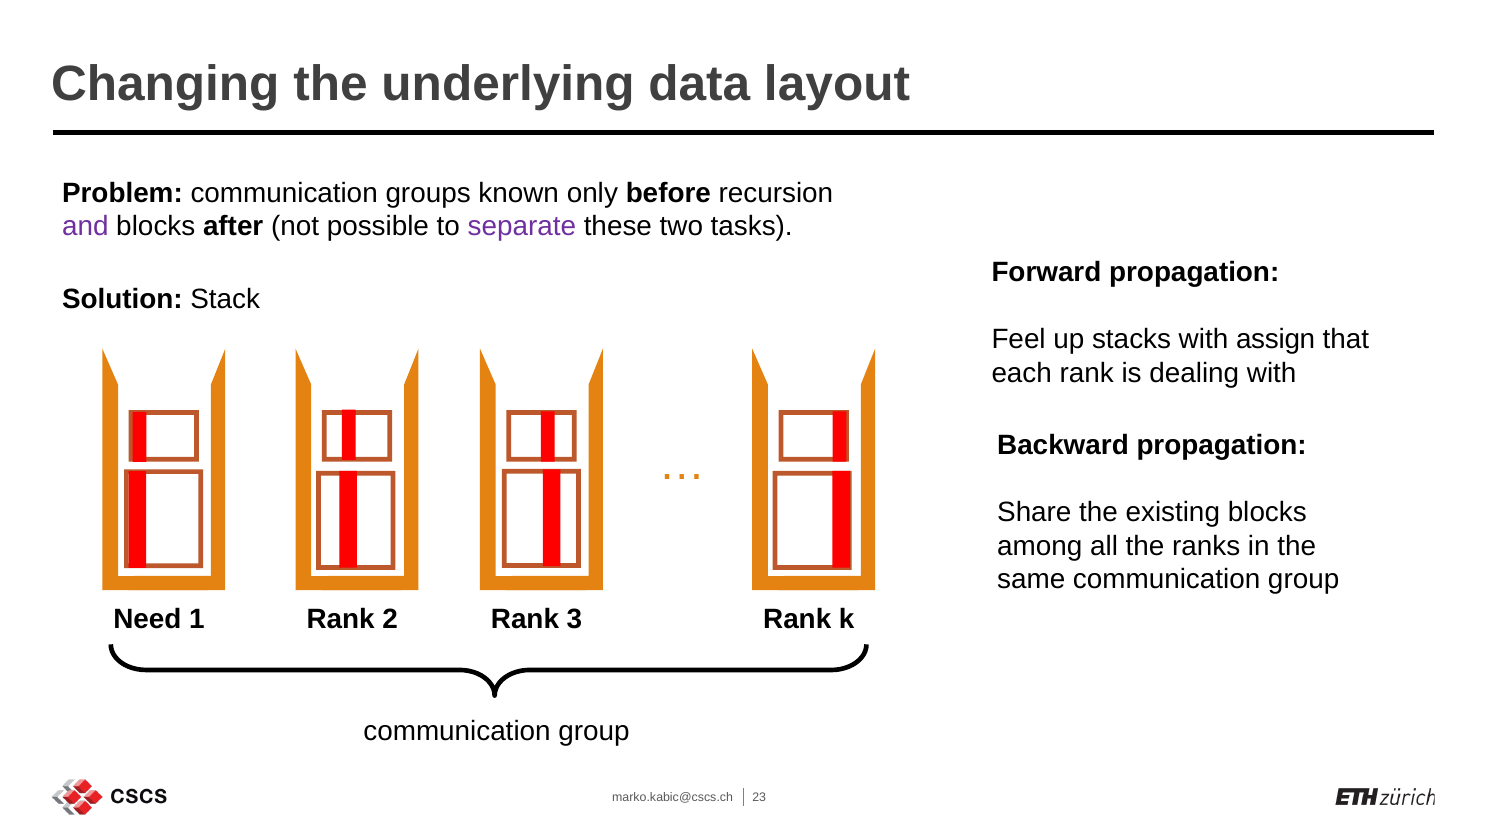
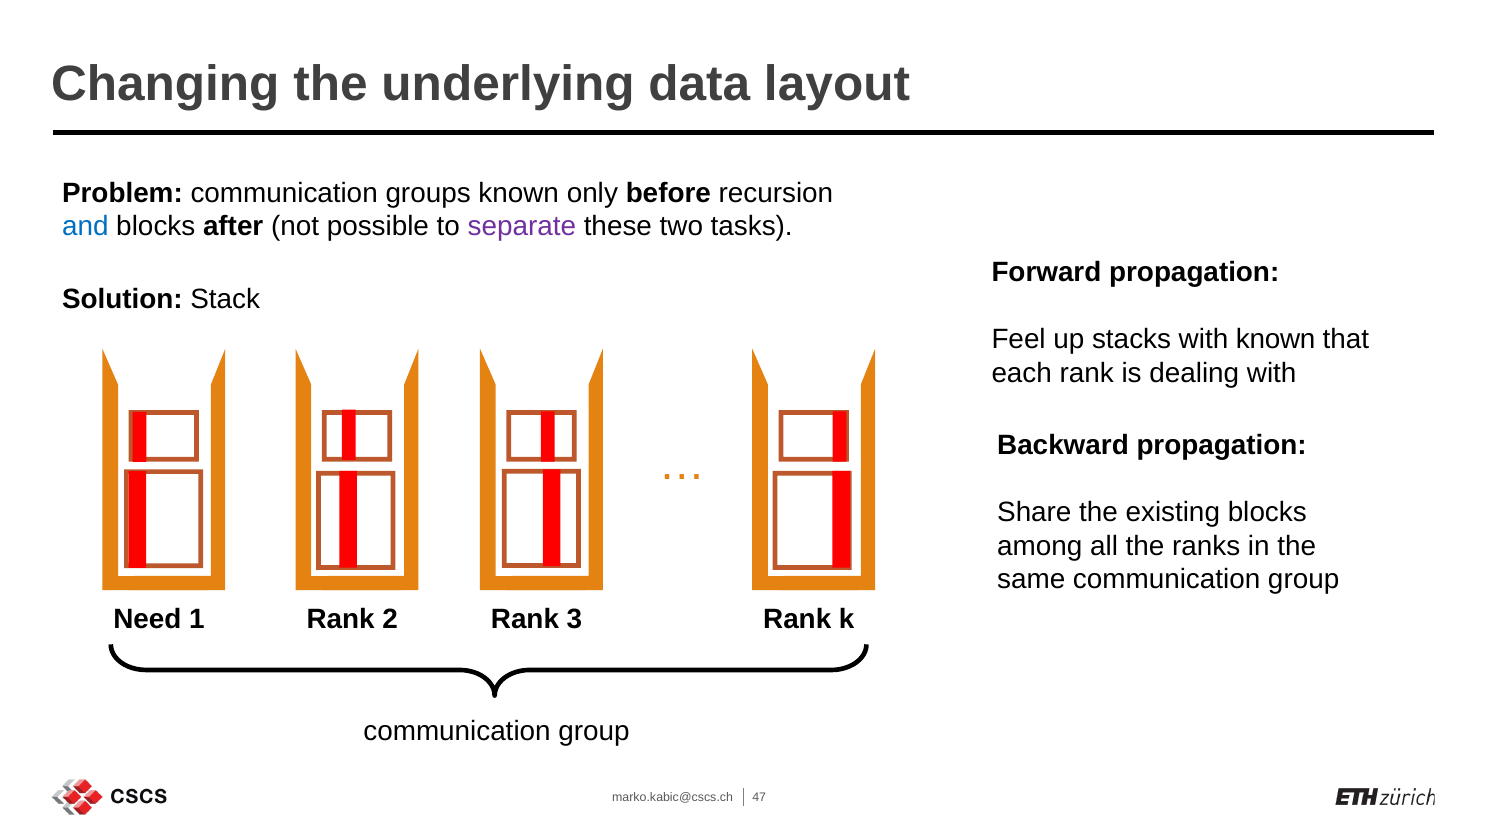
and colour: purple -> blue
with assign: assign -> known
23: 23 -> 47
